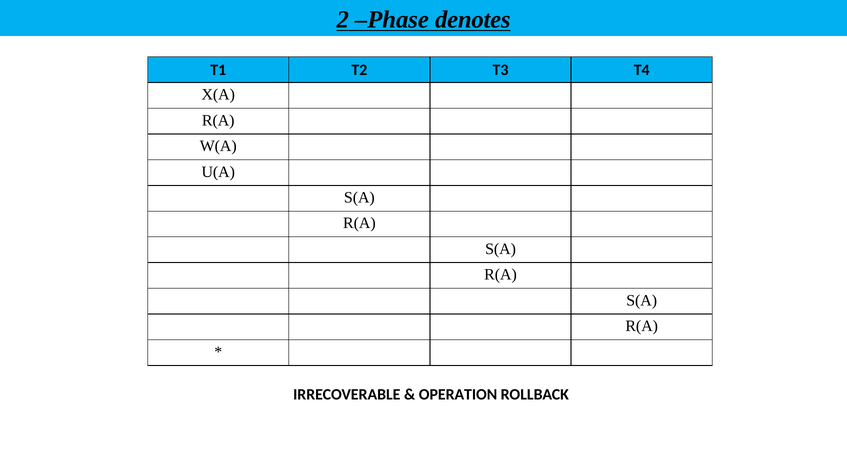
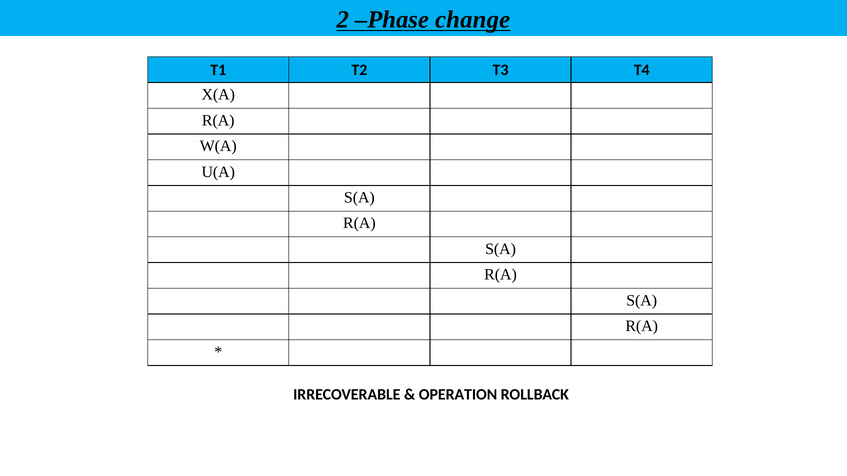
denotes: denotes -> change
